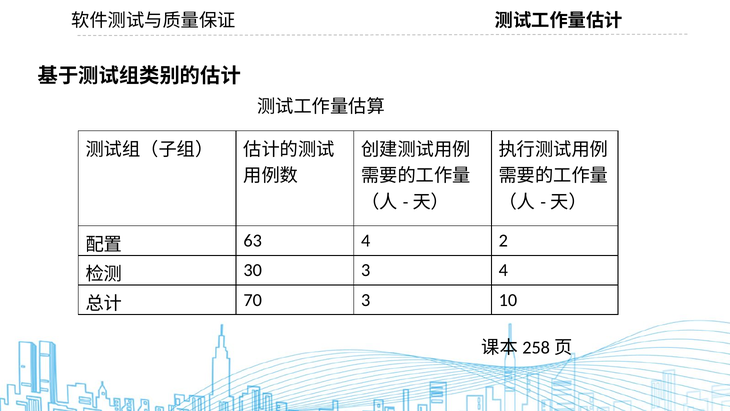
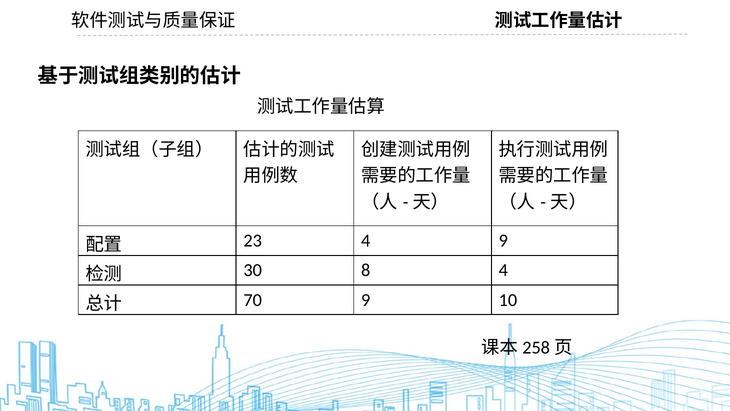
63: 63 -> 23
4 2: 2 -> 9
30 3: 3 -> 8
70 3: 3 -> 9
